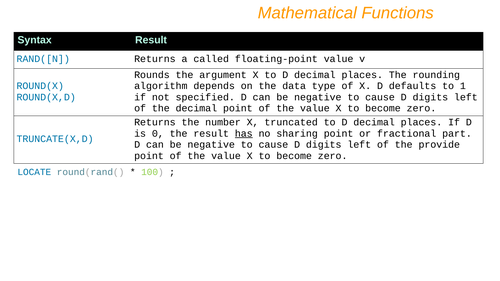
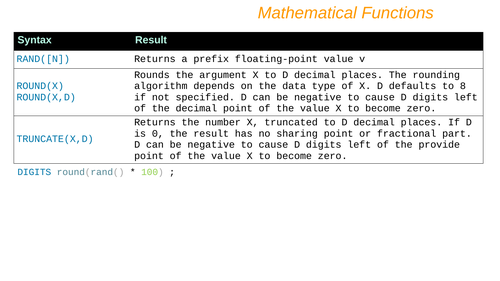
called: called -> prefix
1: 1 -> 8
has underline: present -> none
LOCATE at (34, 172): LOCATE -> DIGITS
